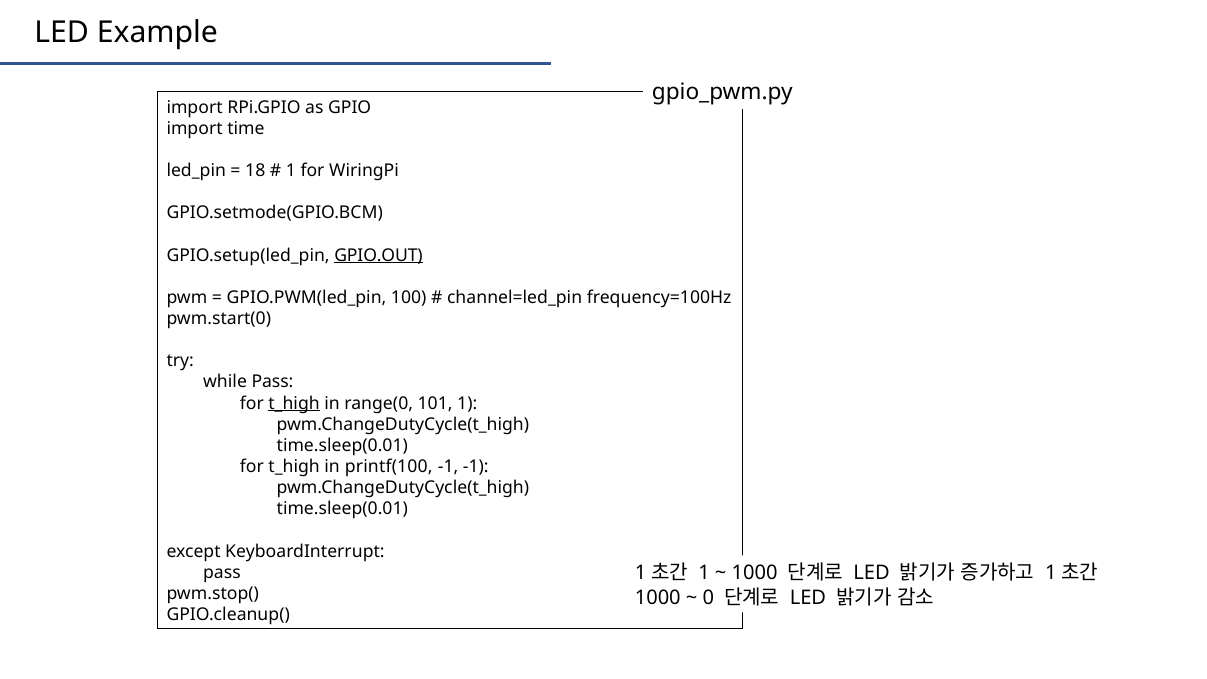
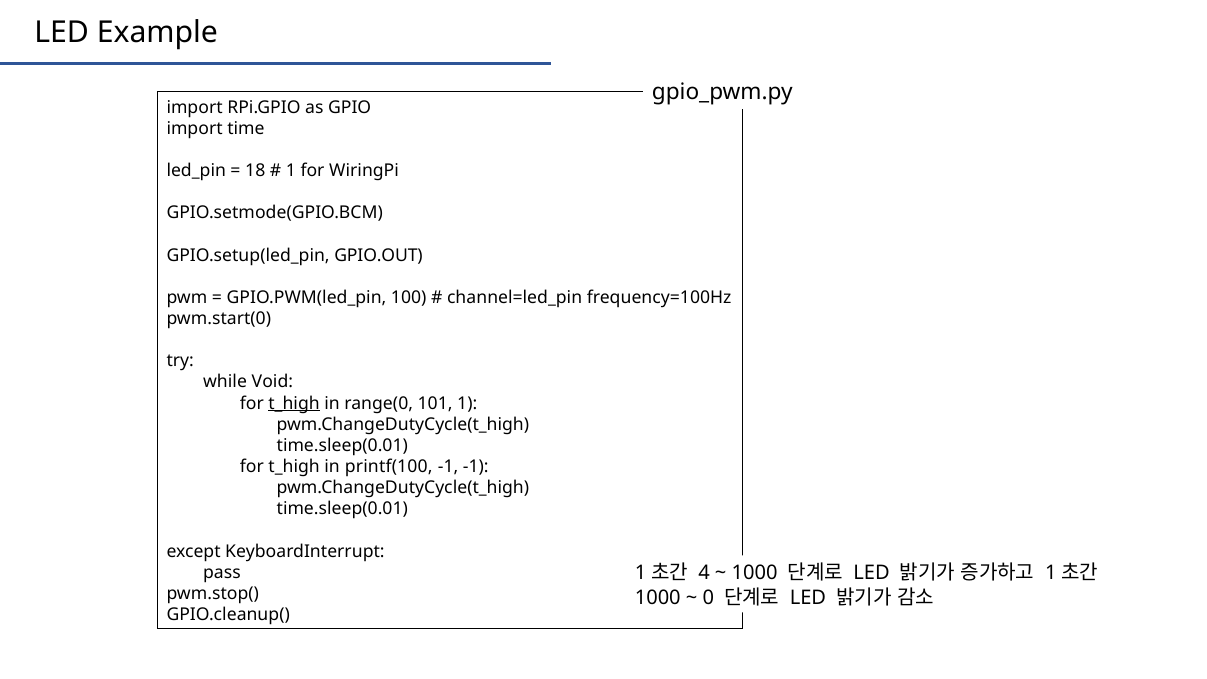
GPIO.OUT underline: present -> none
while Pass: Pass -> Void
1 at (704, 573): 1 -> 4
